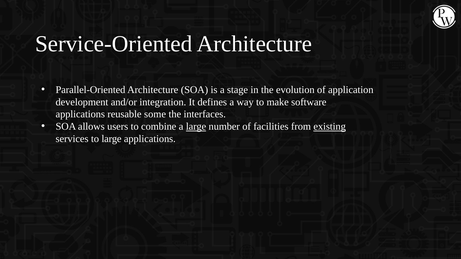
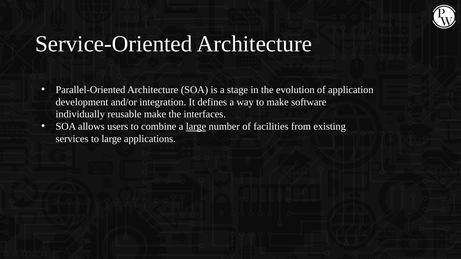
applications at (80, 114): applications -> individually
reusable some: some -> make
existing underline: present -> none
